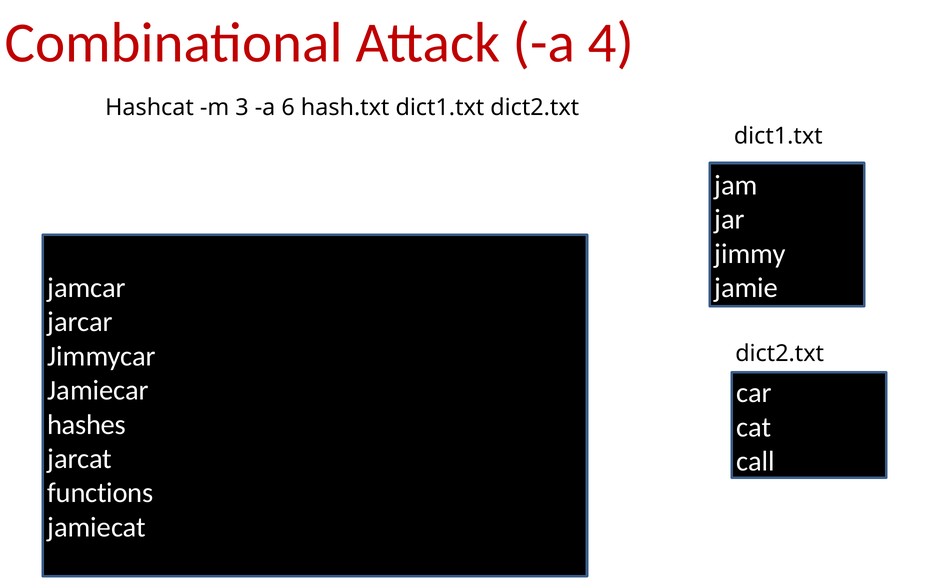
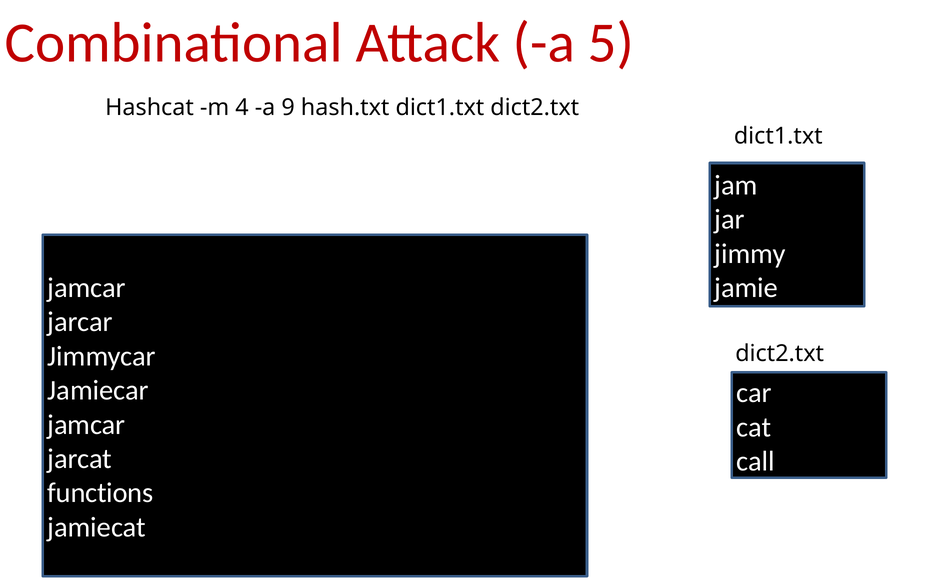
4: 4 -> 5
3: 3 -> 4
6: 6 -> 9
hashes at (86, 425): hashes -> jamcar
